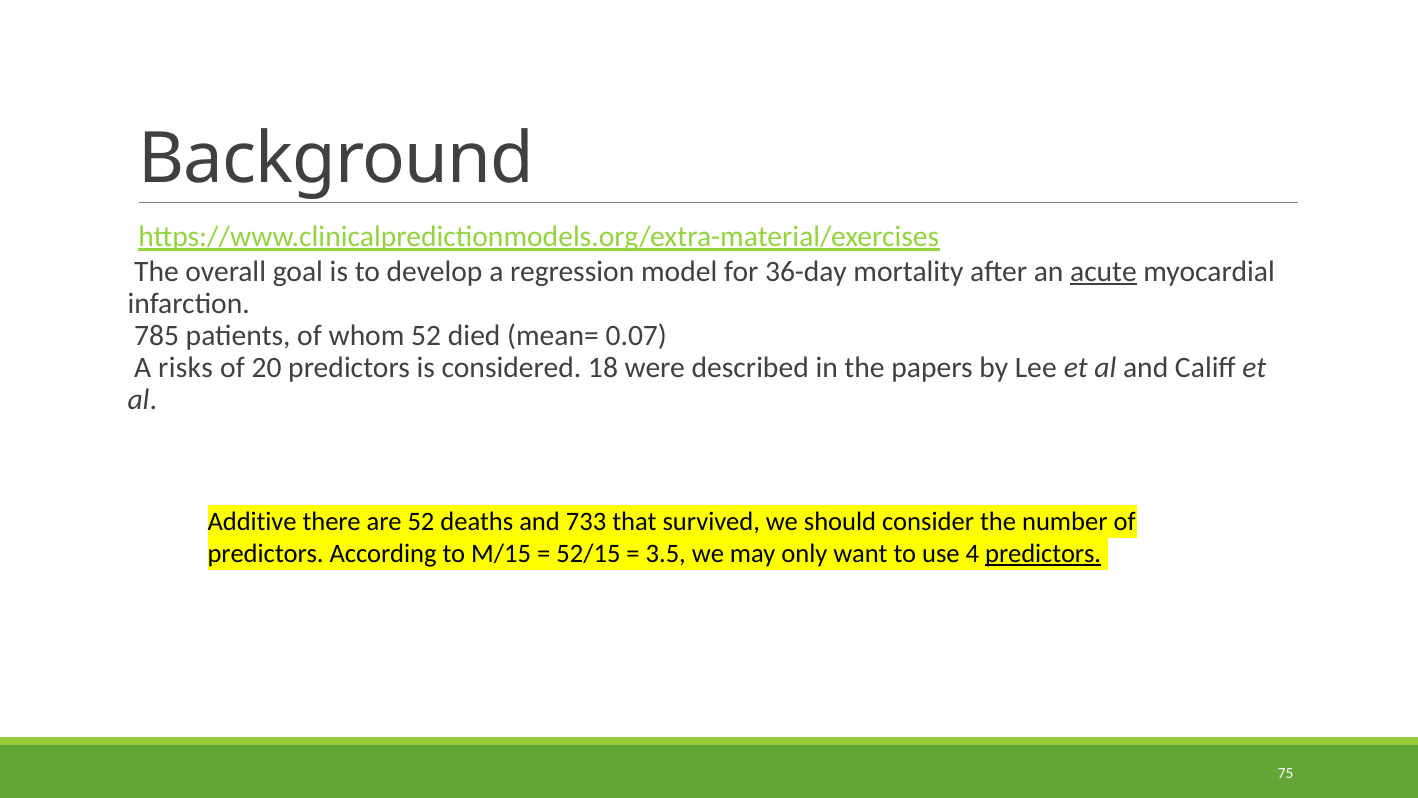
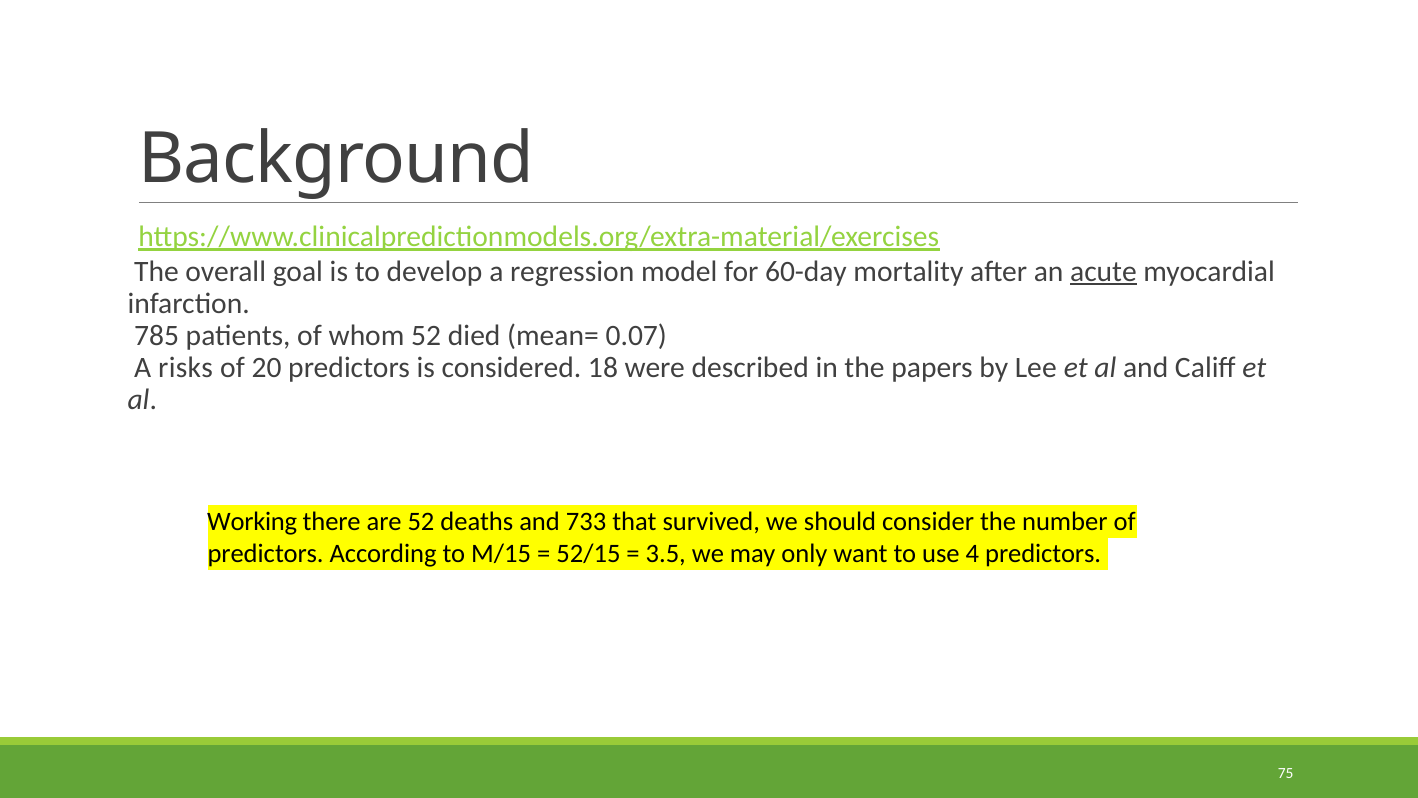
36-day: 36-day -> 60-day
Additive: Additive -> Working
predictors at (1043, 553) underline: present -> none
